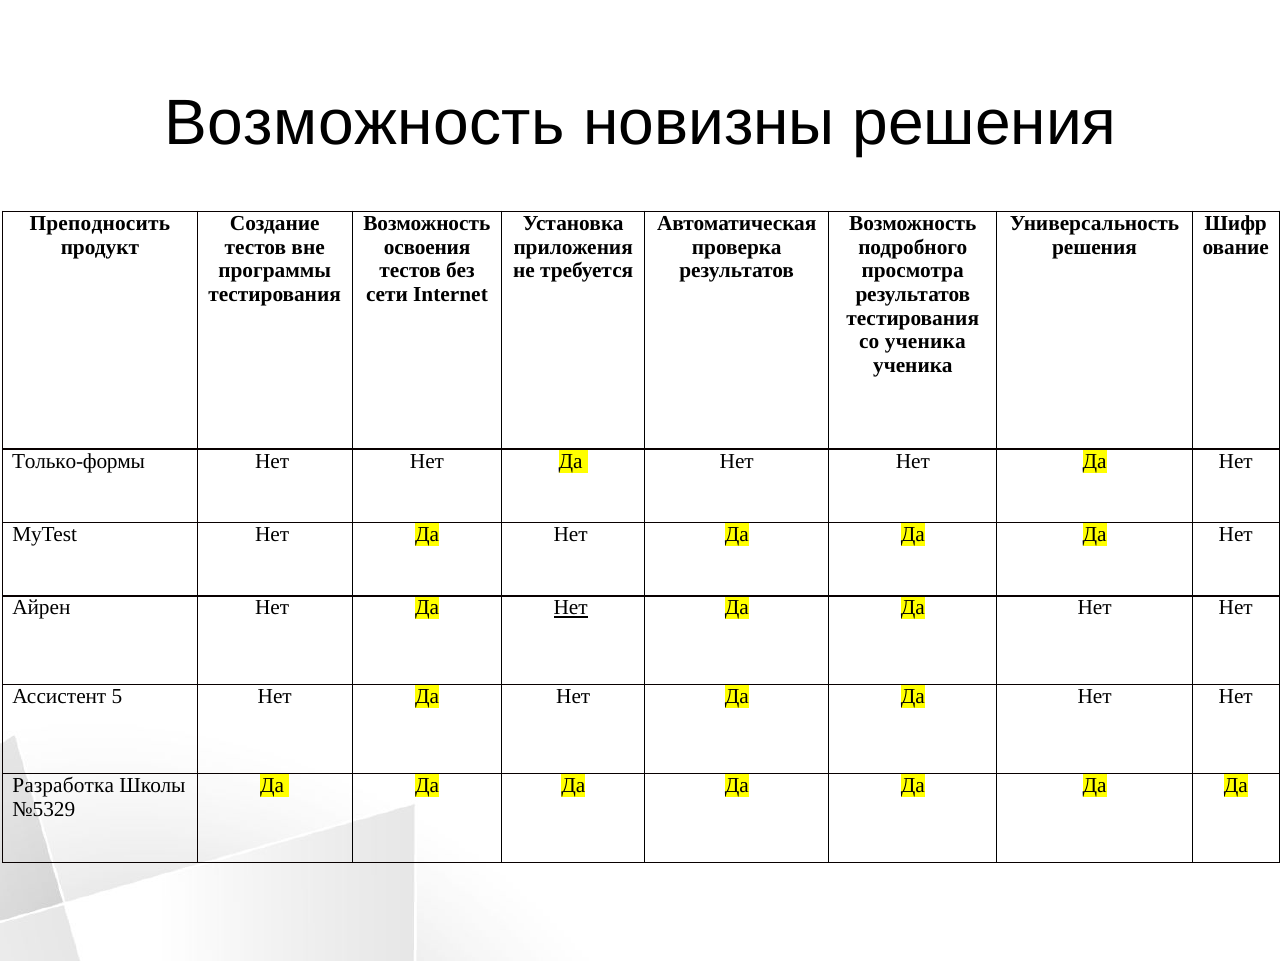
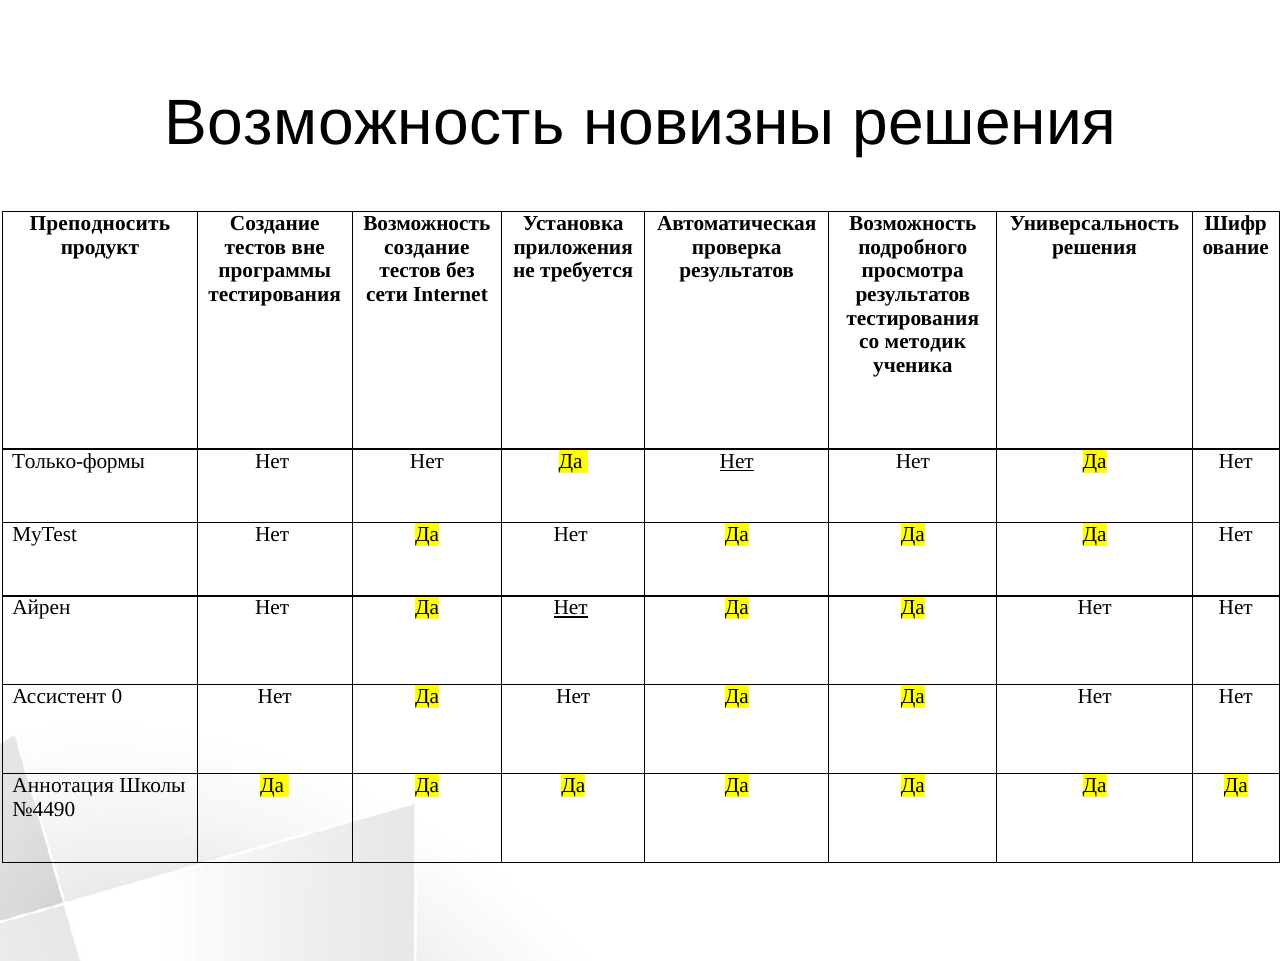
освоения at (427, 247): освоения -> создание
со ученика: ученика -> методик
Нет at (737, 461) underline: none -> present
5: 5 -> 0
Разработка: Разработка -> Аннотация
№5329: №5329 -> №4490
